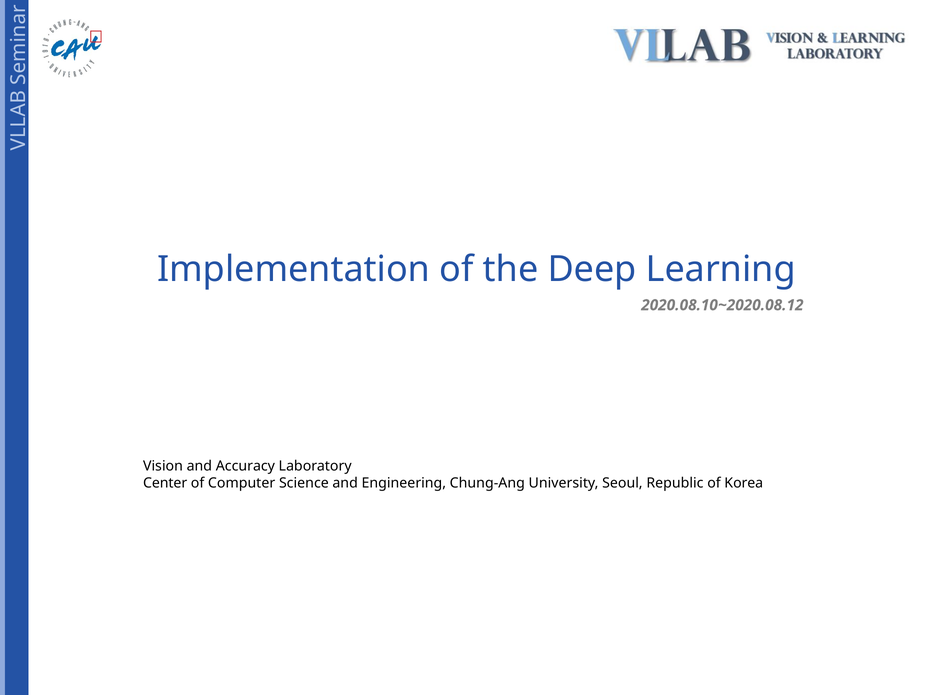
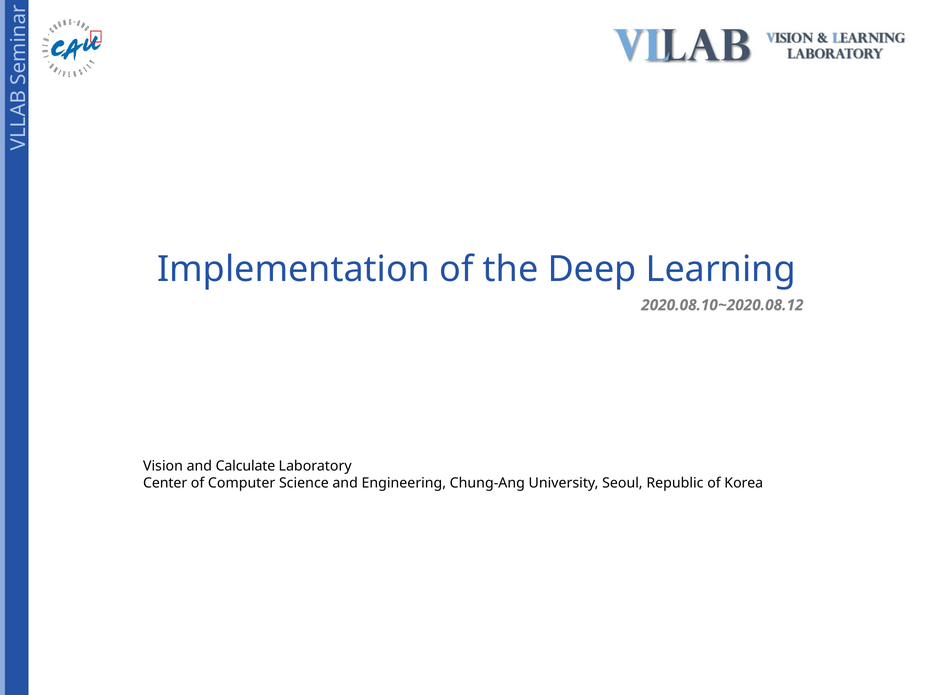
Accuracy: Accuracy -> Calculate
